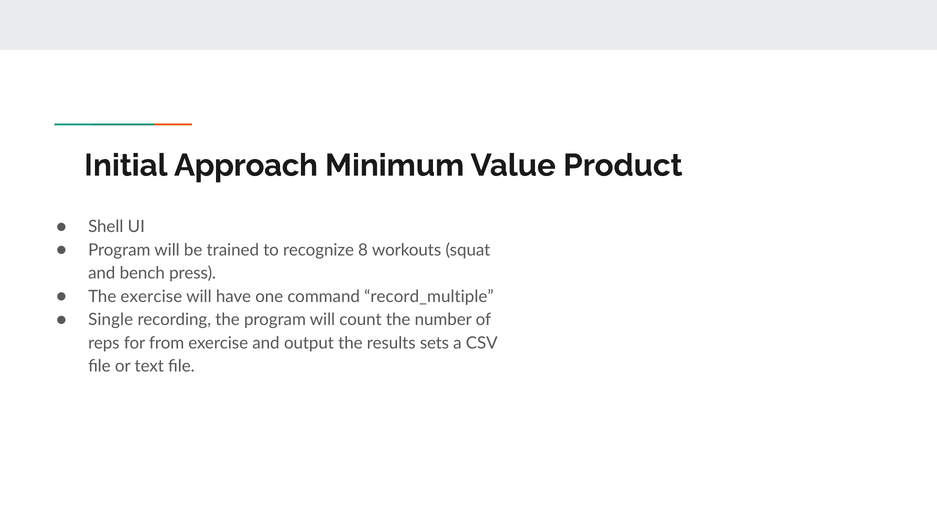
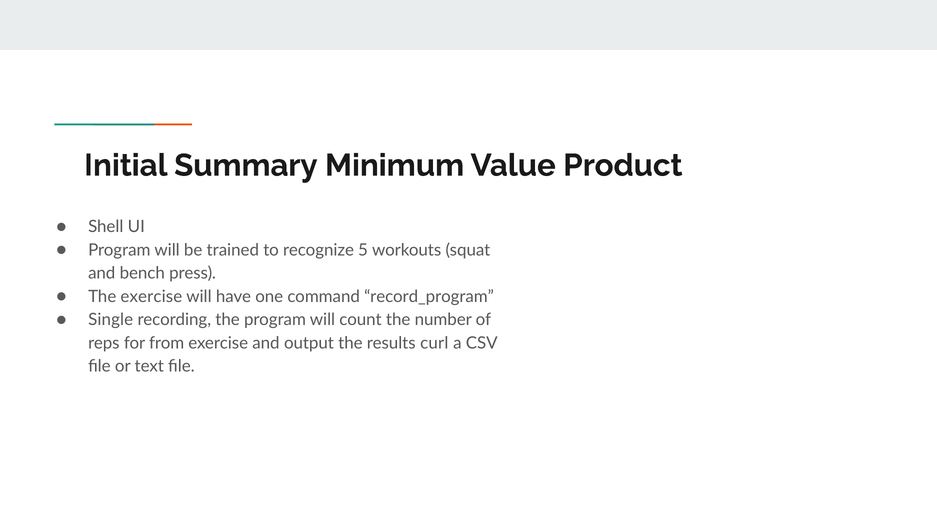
Approach: Approach -> Summary
8: 8 -> 5
record_multiple: record_multiple -> record_program
sets: sets -> curl
